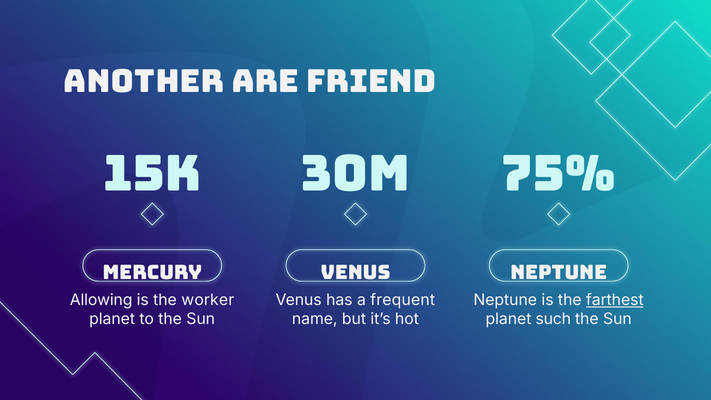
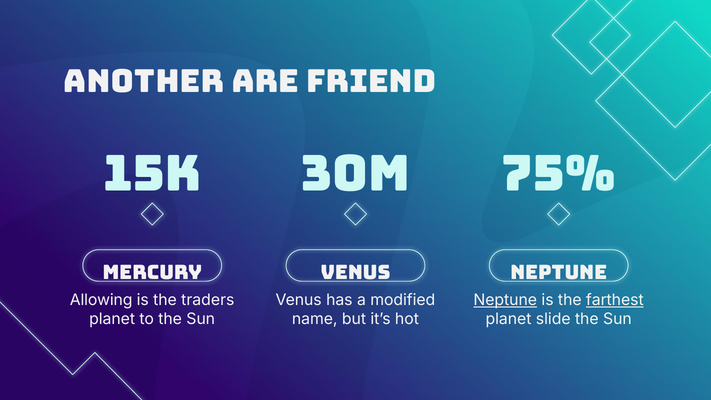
worker: worker -> traders
frequent: frequent -> modified
Neptune at (505, 300) underline: none -> present
such: such -> slide
